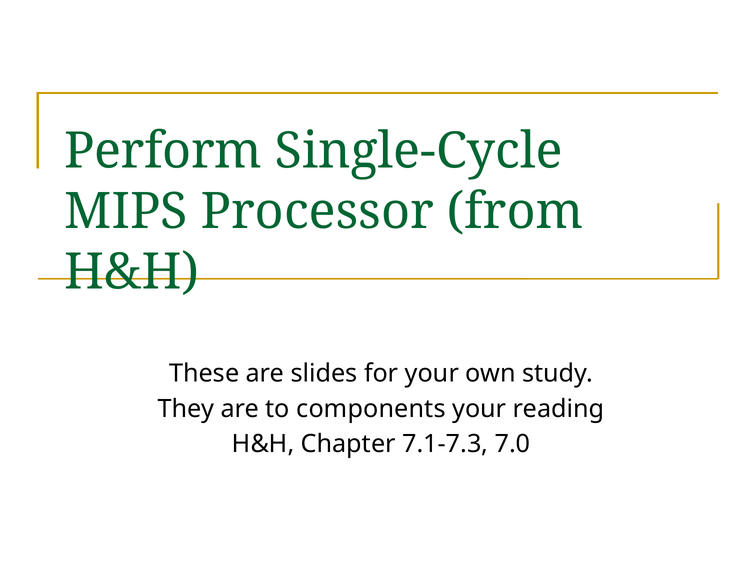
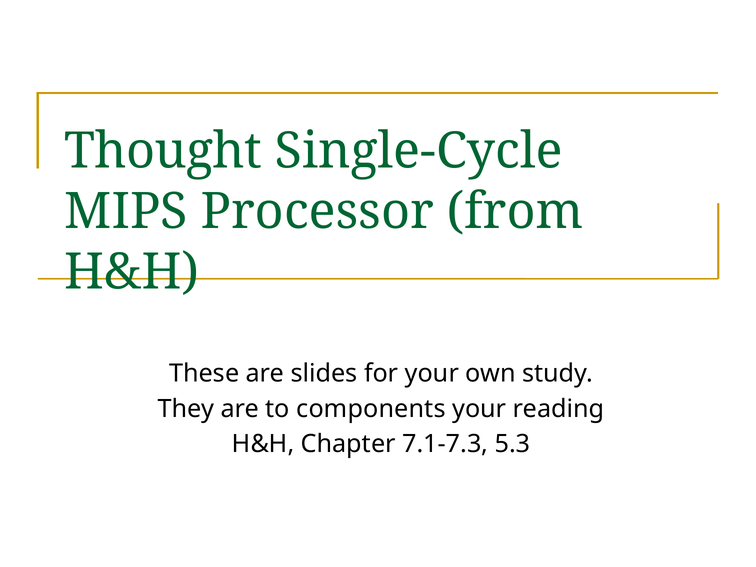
Perform: Perform -> Thought
7.0: 7.0 -> 5.3
